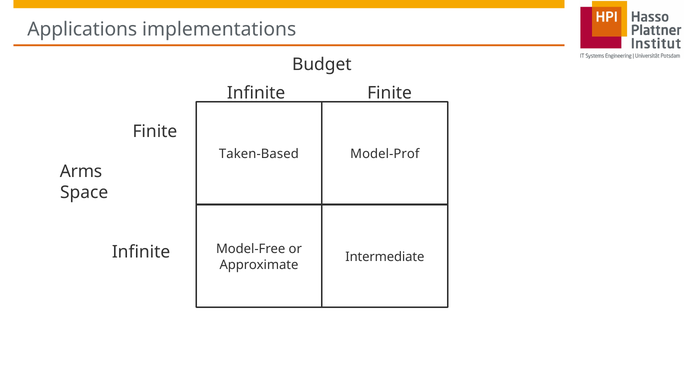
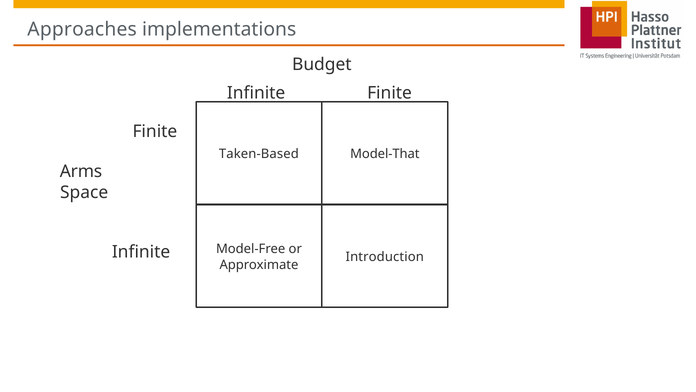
Applications: Applications -> Approaches
Model-Prof: Model-Prof -> Model-That
Intermediate: Intermediate -> Introduction
